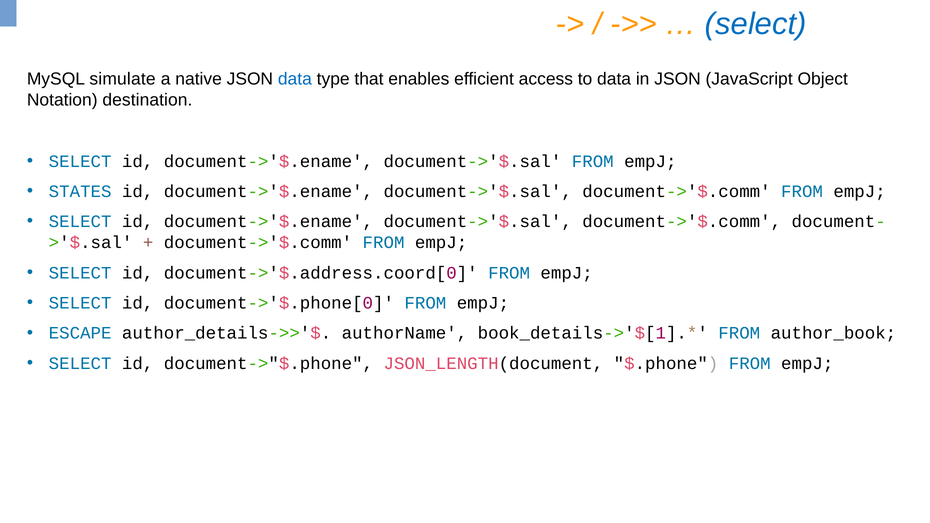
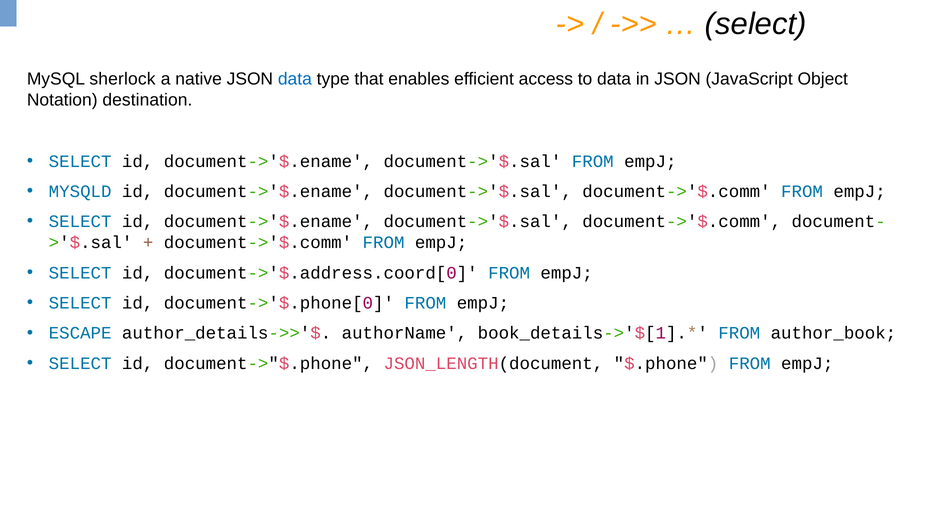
select at (756, 24) colour: blue -> black
simulate: simulate -> sherlock
STATES: STATES -> MYSQLD
